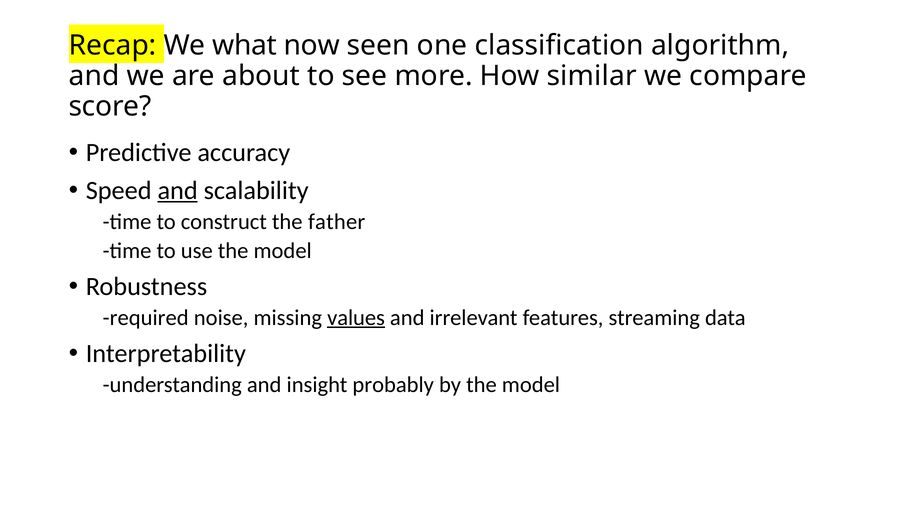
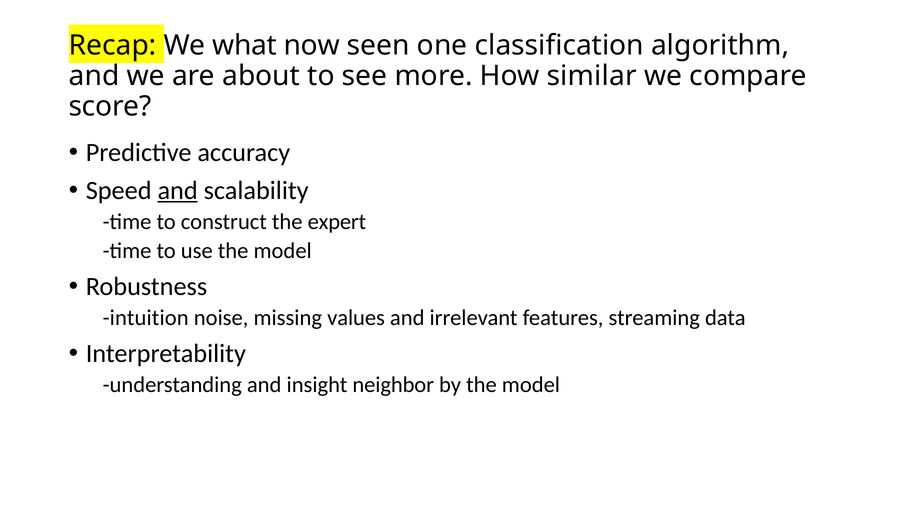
father: father -> expert
required: required -> intuition
values underline: present -> none
probably: probably -> neighbor
